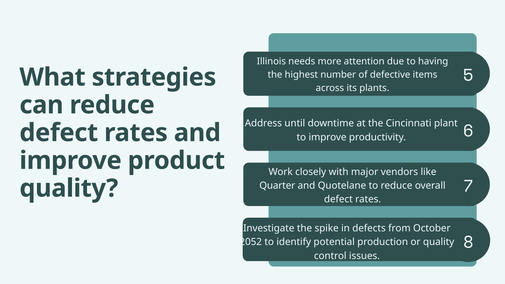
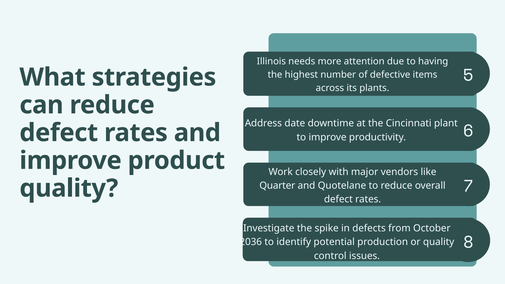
until: until -> date
2052: 2052 -> 2036
